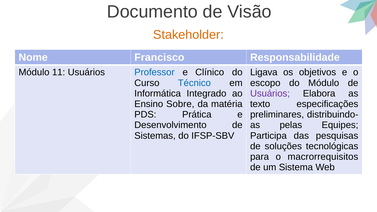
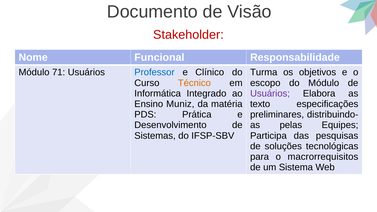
Stakeholder colour: orange -> red
Francisco: Francisco -> Funcional
11: 11 -> 71
Ligava: Ligava -> Turma
Técnico colour: blue -> orange
Sobre: Sobre -> Muniz
